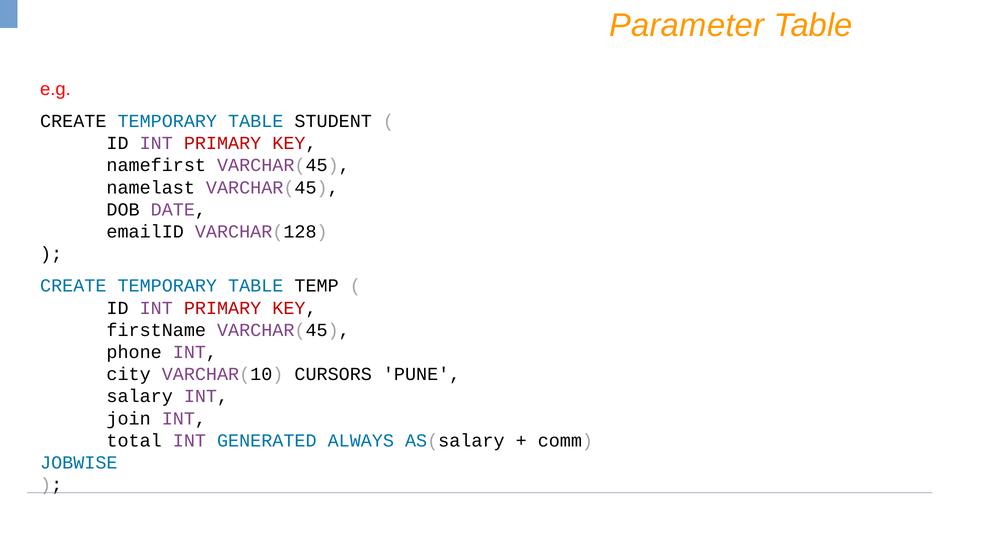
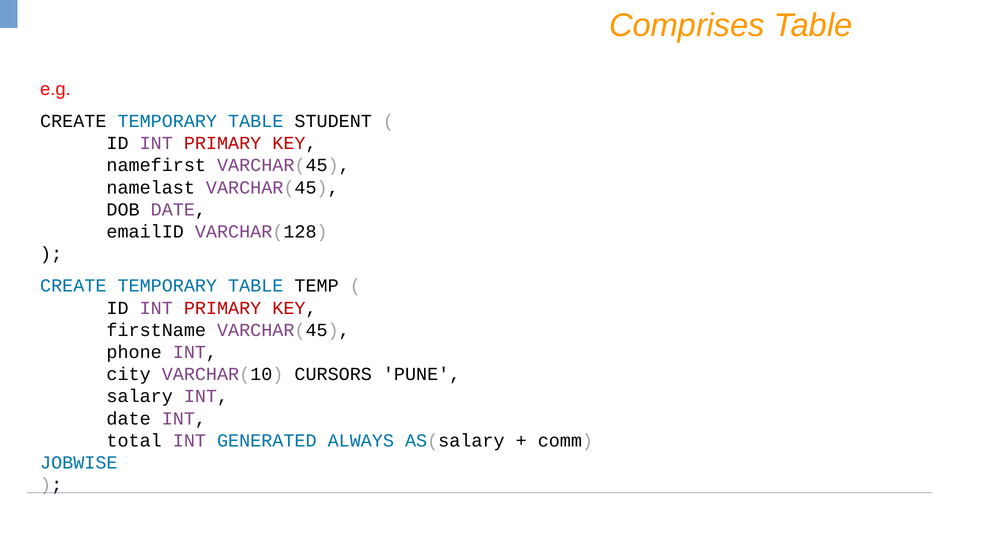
Parameter: Parameter -> Comprises
join at (129, 418): join -> date
